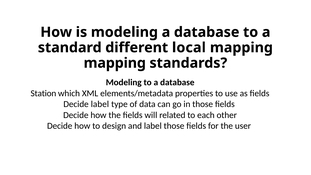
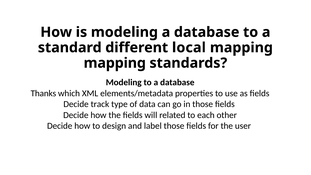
Station: Station -> Thanks
Decide label: label -> track
